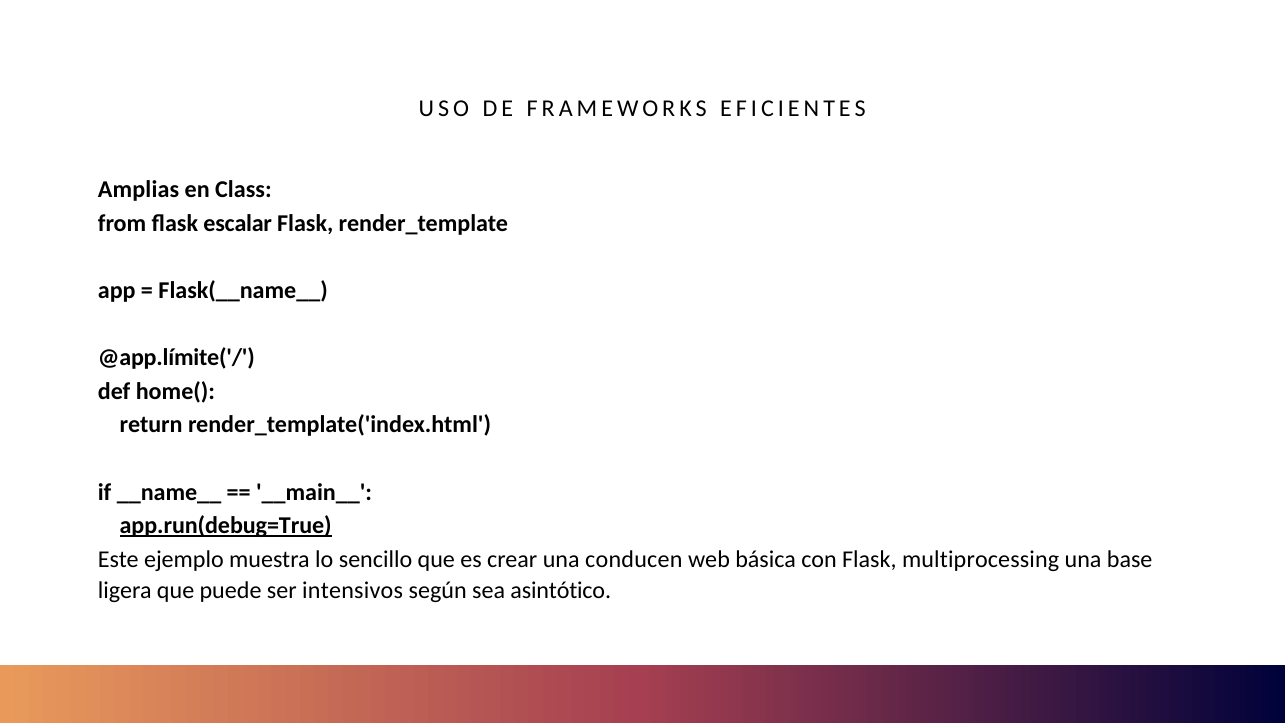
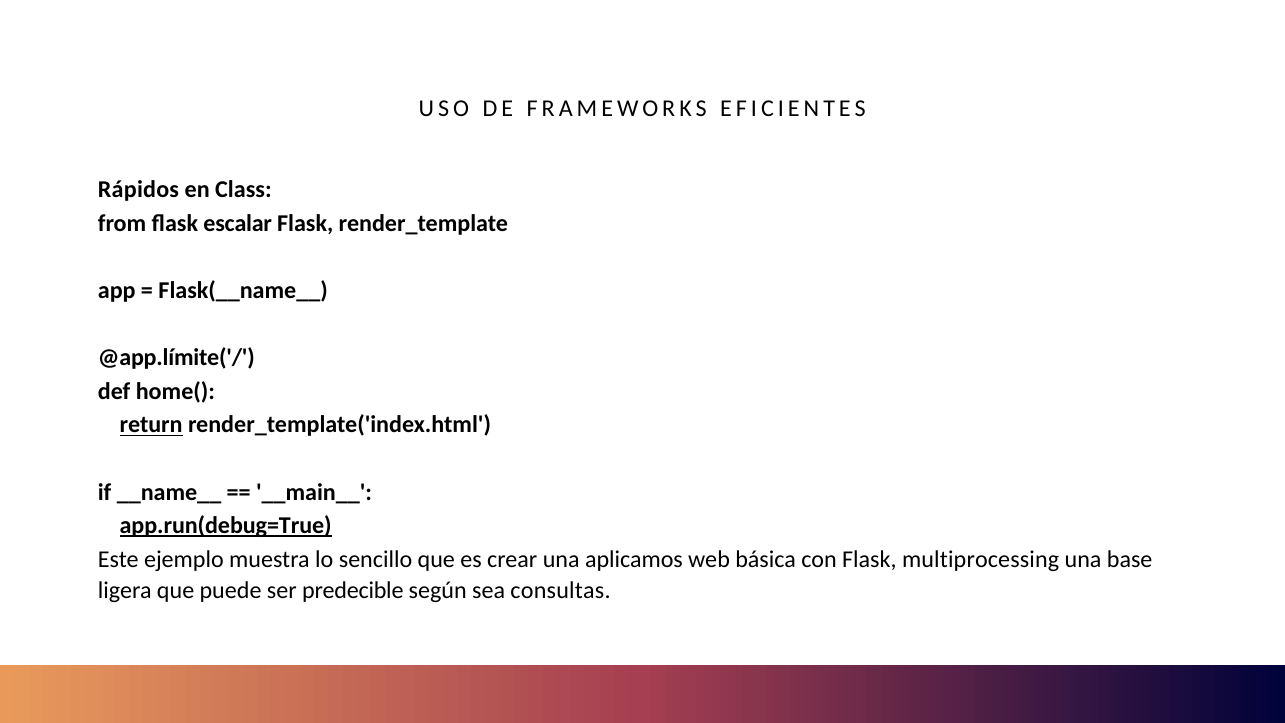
Amplias: Amplias -> Rápidos
return underline: none -> present
conducen: conducen -> aplicamos
intensivos: intensivos -> predecible
asintótico: asintótico -> consultas
